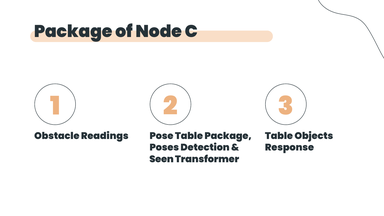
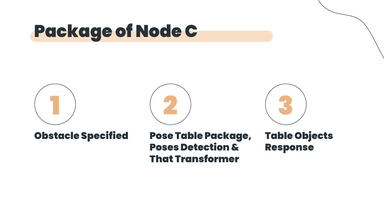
Readings: Readings -> Specified
Seen: Seen -> That
